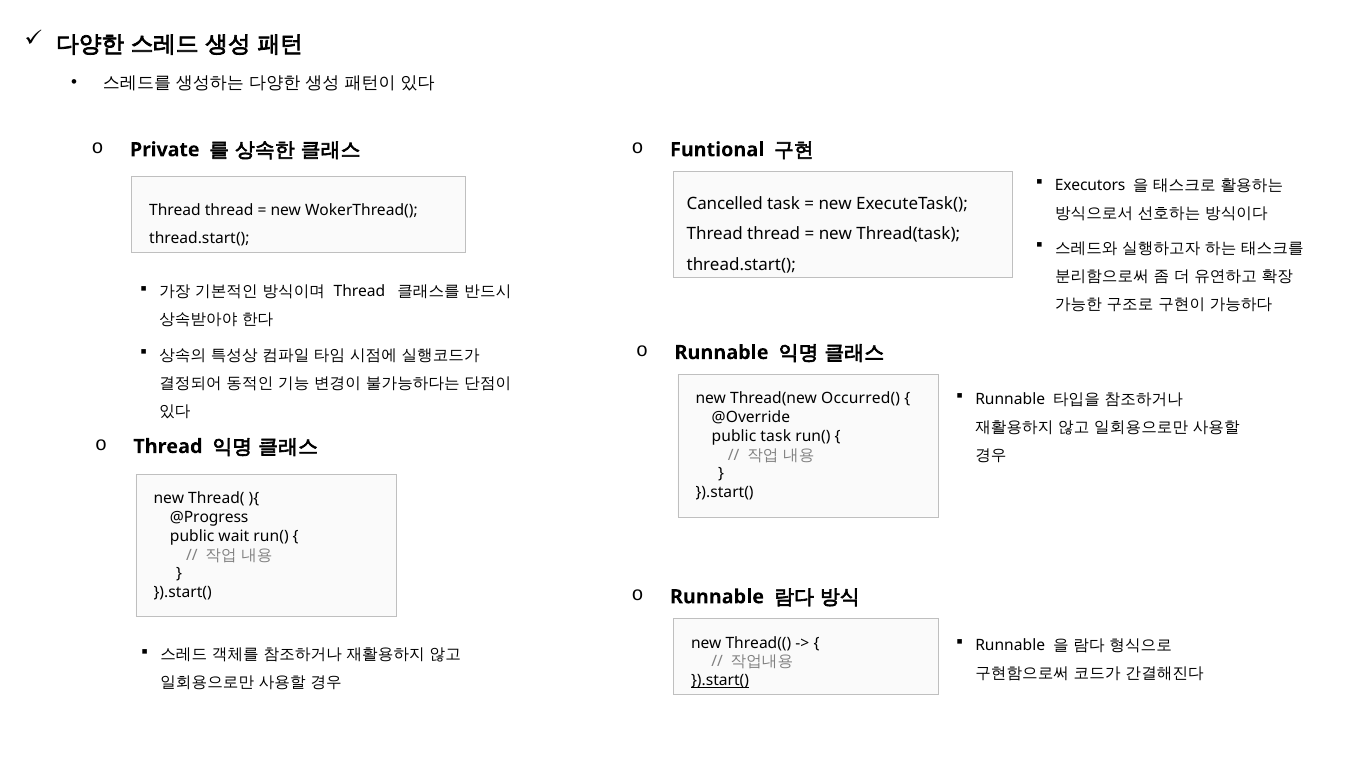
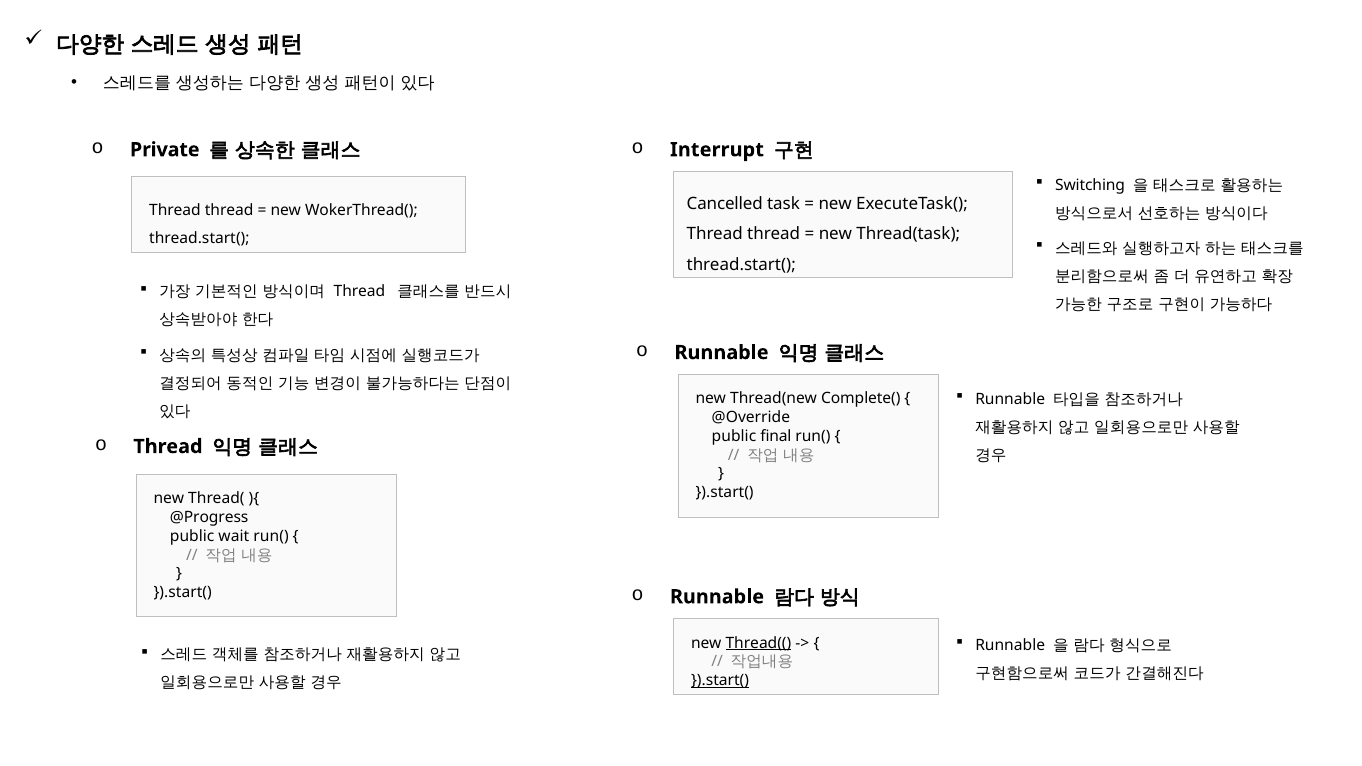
Funtional: Funtional -> Interrupt
Executors: Executors -> Switching
Occurred(: Occurred( -> Complete(
public task: task -> final
Thread(( underline: none -> present
